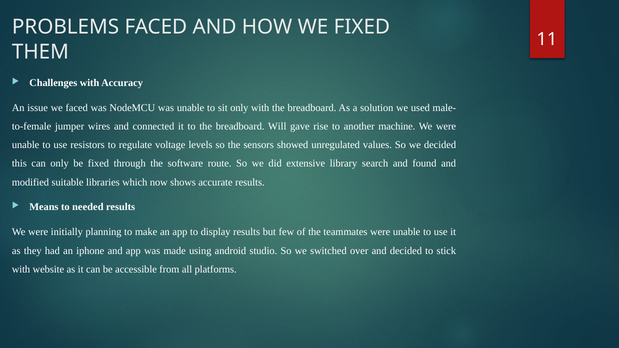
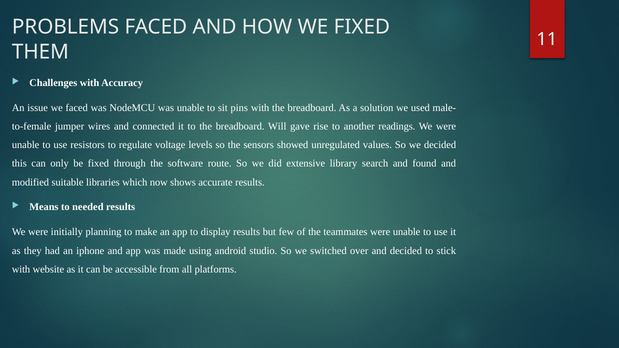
sit only: only -> pins
machine: machine -> readings
